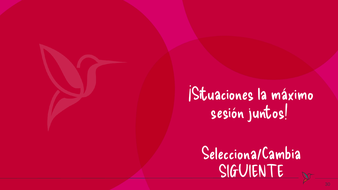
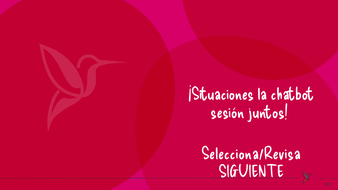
máximo: máximo -> chatbot
Selecciona/Cambia: Selecciona/Cambia -> Selecciona/Revisa
